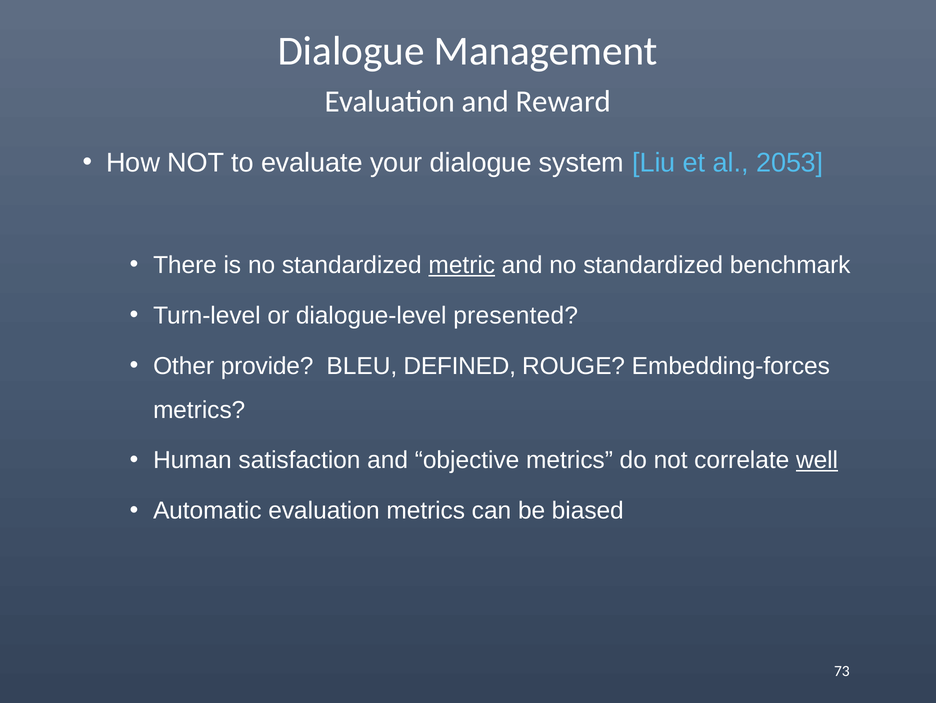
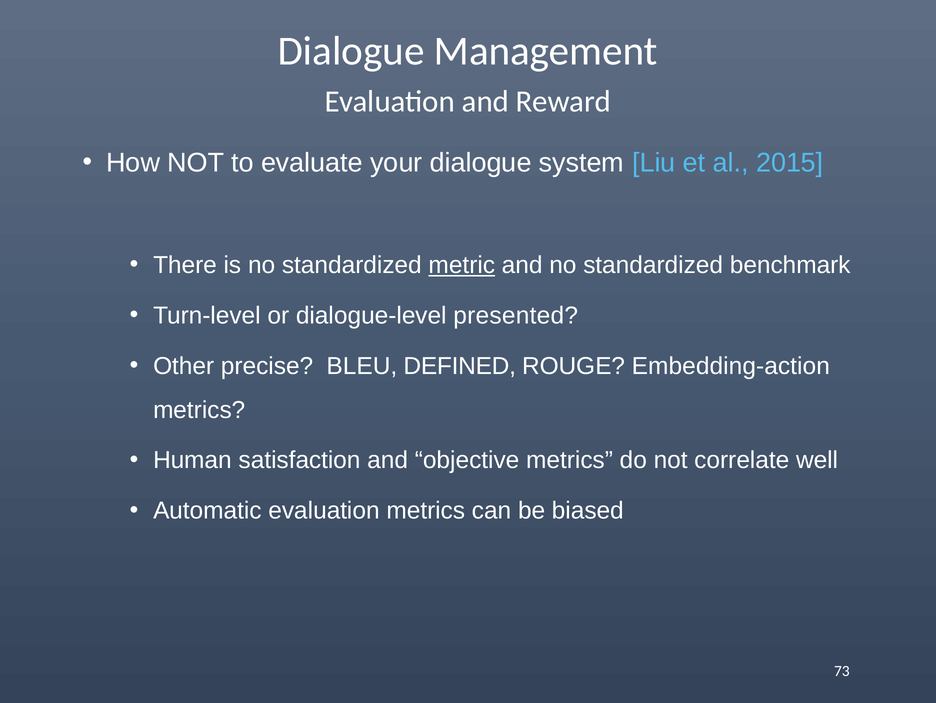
2053: 2053 -> 2015
provide: provide -> precise
Embedding-forces: Embedding-forces -> Embedding-action
well underline: present -> none
